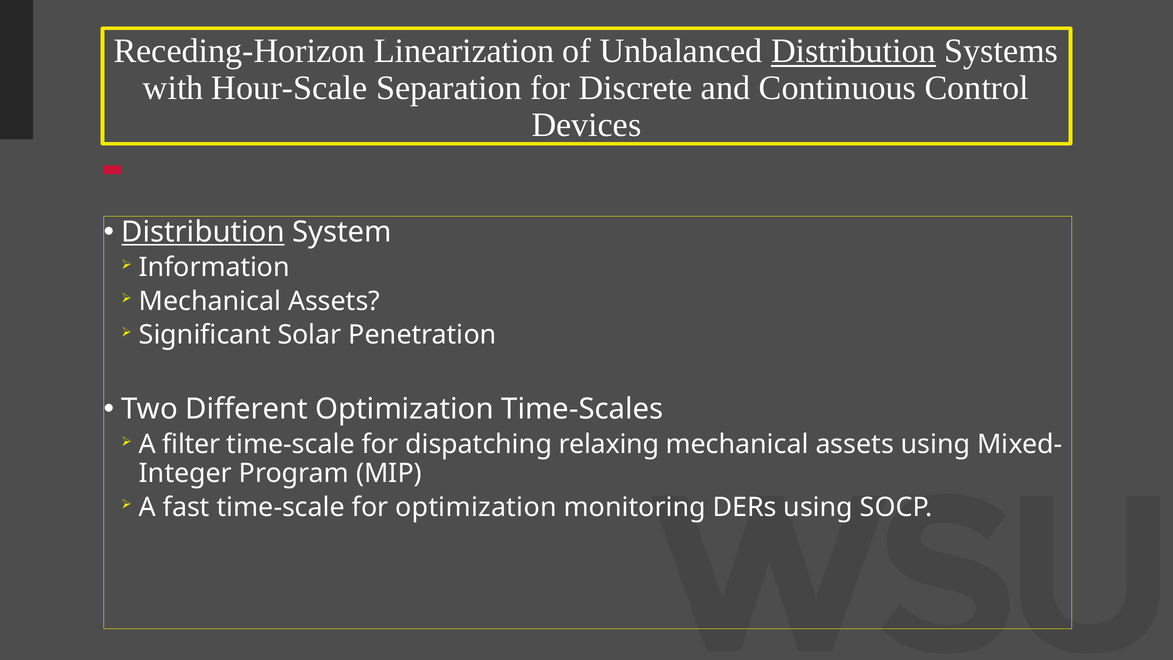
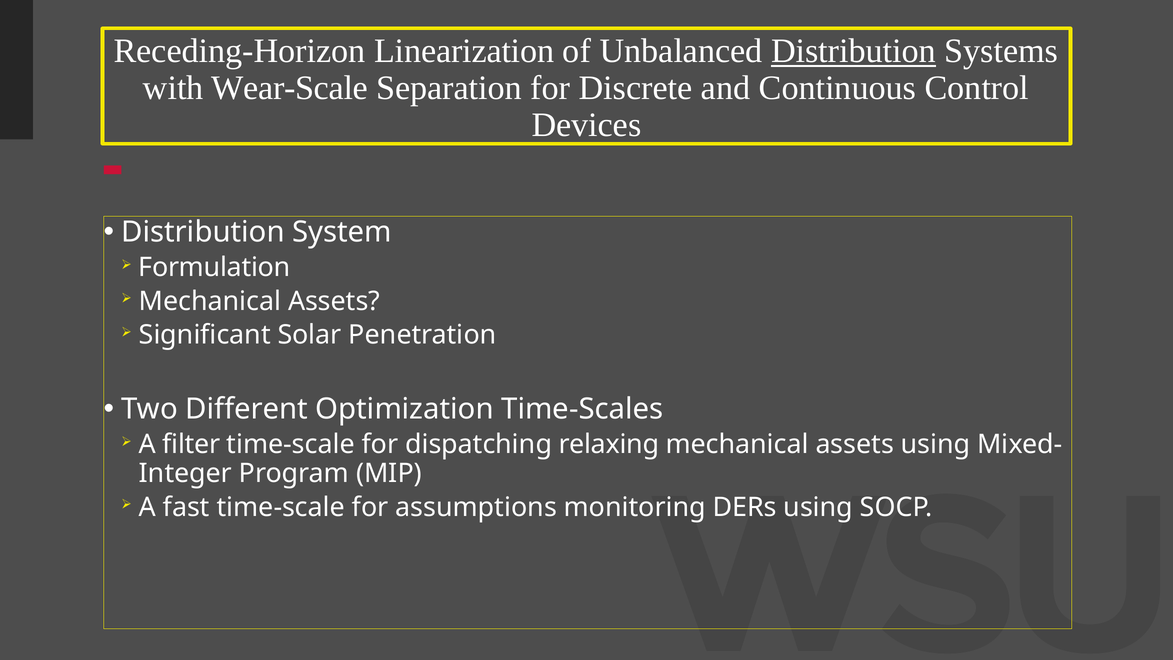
Hour-Scale: Hour-Scale -> Wear-Scale
Distribution at (203, 232) underline: present -> none
Information: Information -> Formulation
for optimization: optimization -> assumptions
